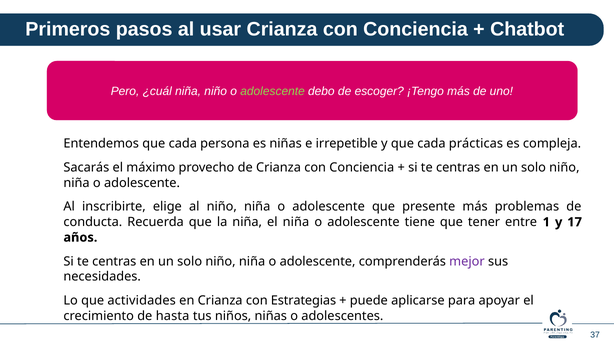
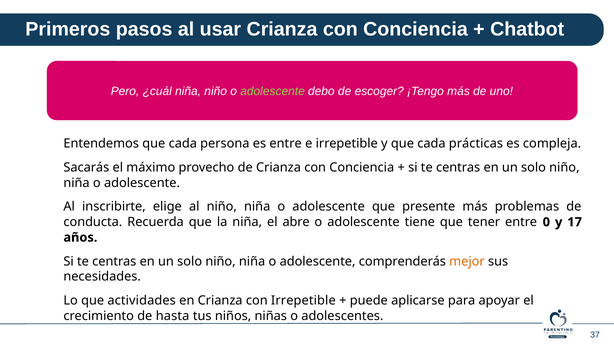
es niñas: niñas -> entre
el niña: niña -> abre
1: 1 -> 0
mejor colour: purple -> orange
con Estrategias: Estrategias -> Irrepetible
